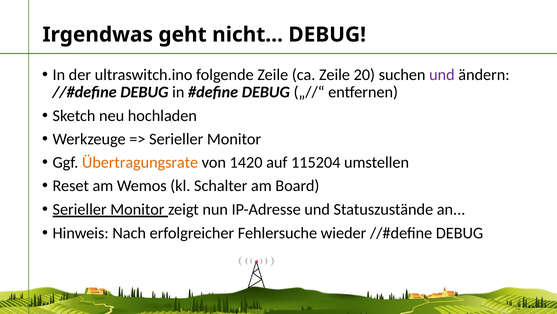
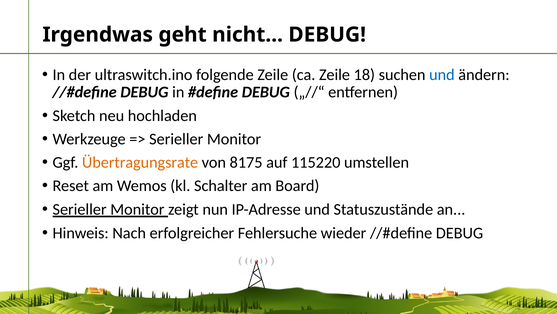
20: 20 -> 18
und at (442, 75) colour: purple -> blue
1420: 1420 -> 8175
115204: 115204 -> 115220
